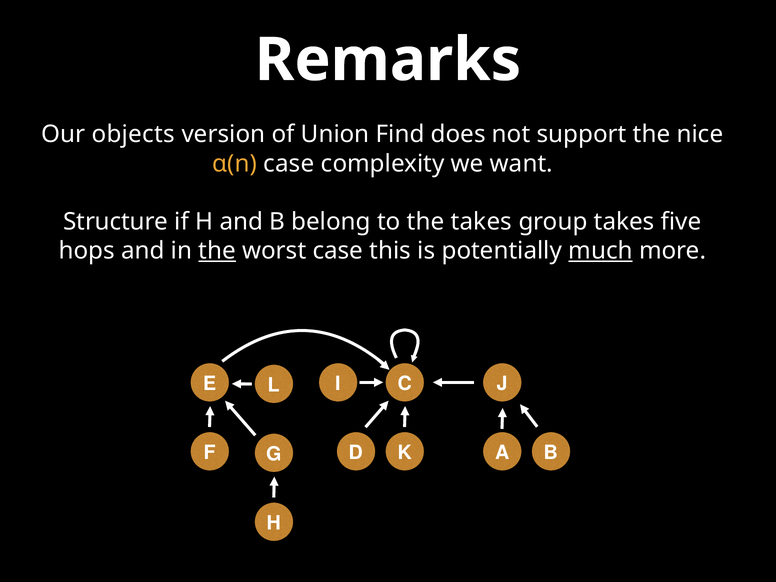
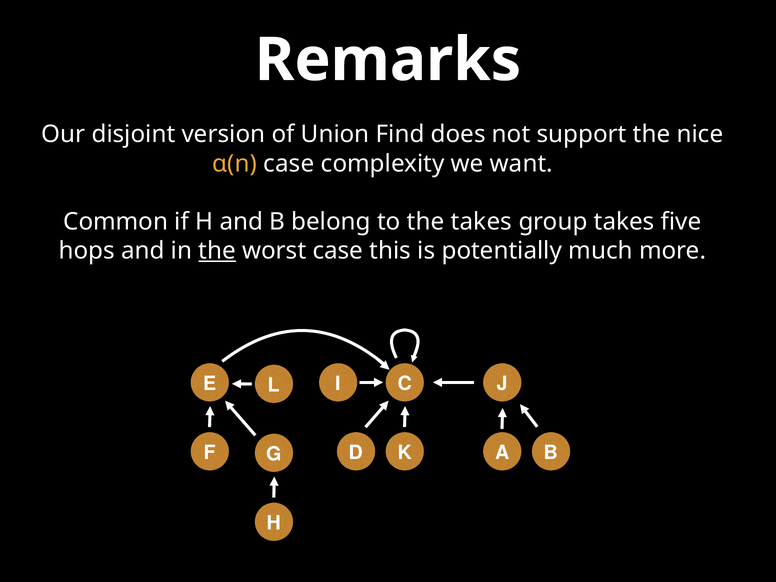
objects: objects -> disjoint
Structure: Structure -> Common
much underline: present -> none
